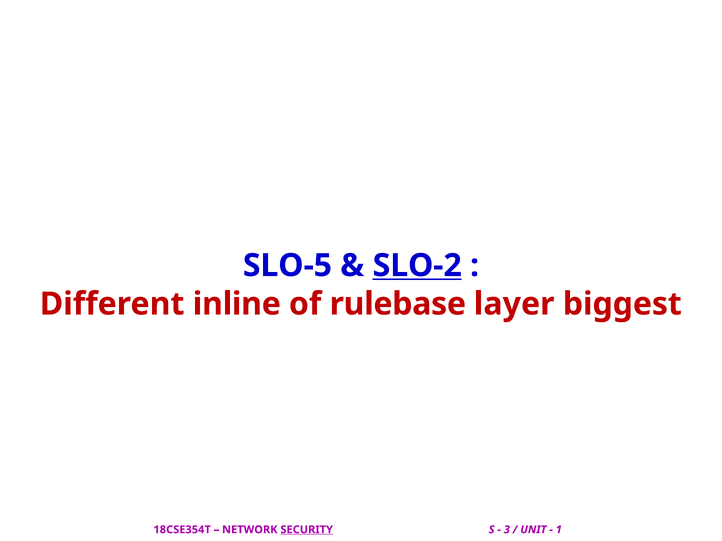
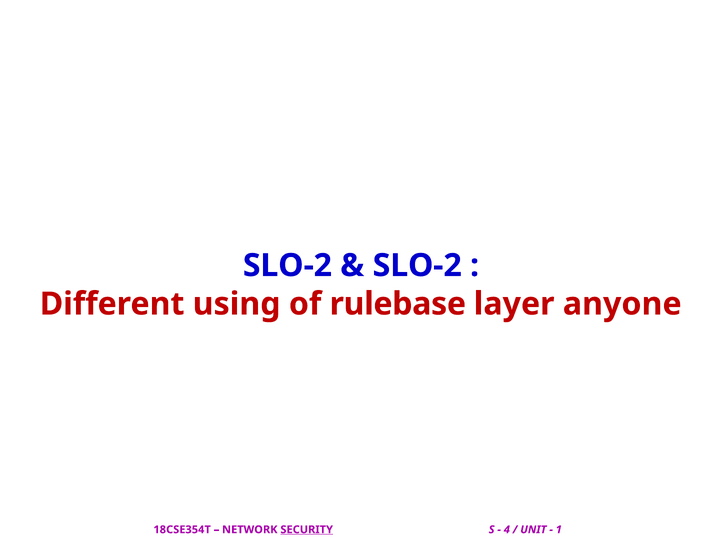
SLO-5 at (287, 266): SLO-5 -> SLO-2
SLO-2 at (417, 266) underline: present -> none
inline: inline -> using
biggest: biggest -> anyone
3: 3 -> 4
